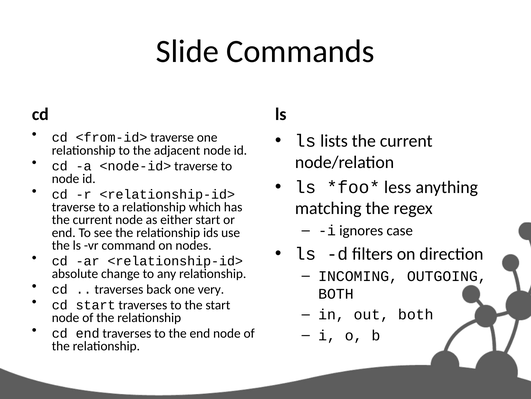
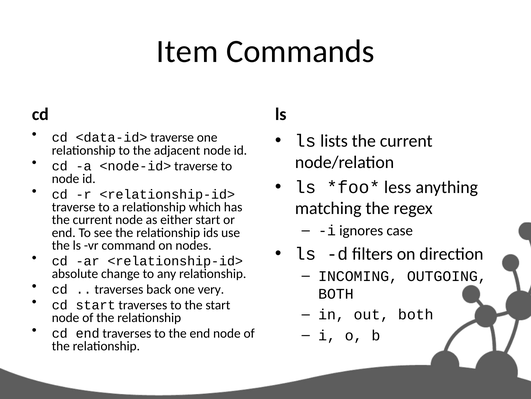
Slide: Slide -> Item
<from-id>: <from-id> -> <data-id>
